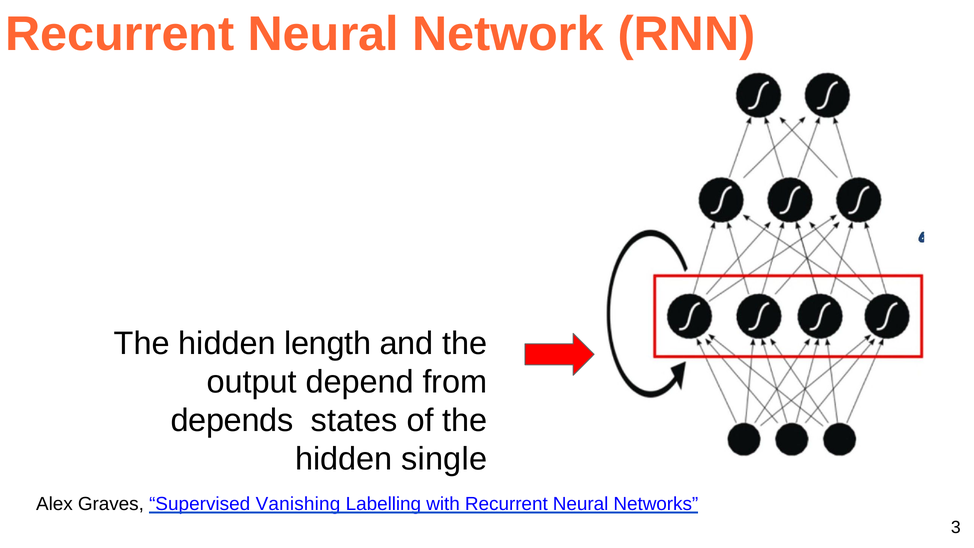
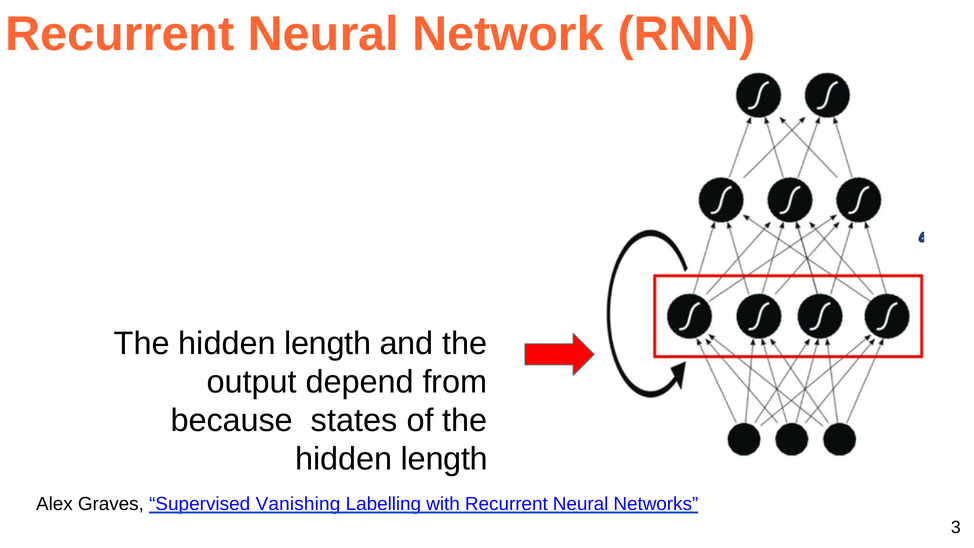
depends: depends -> because
single at (444, 459): single -> length
